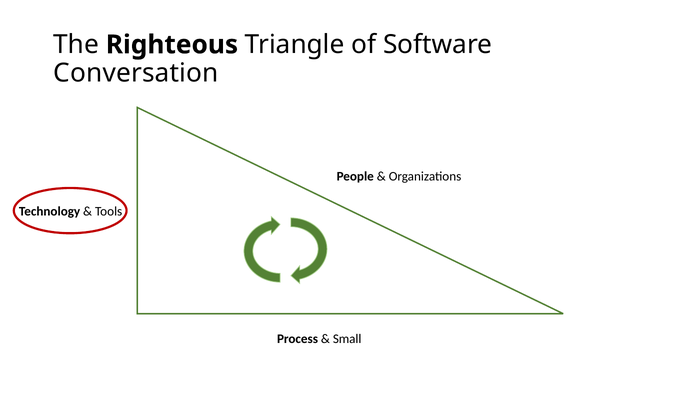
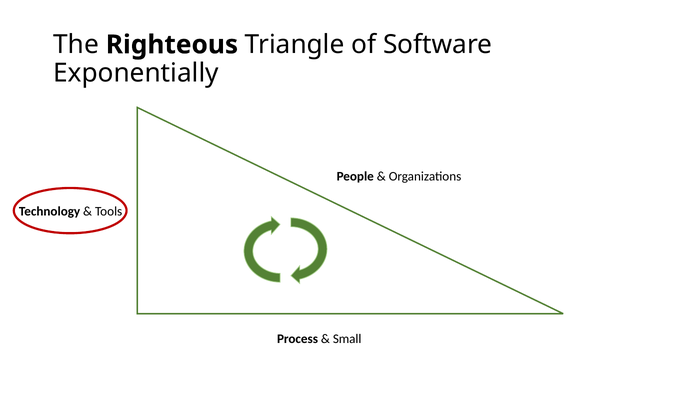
Conversation: Conversation -> Exponentially
